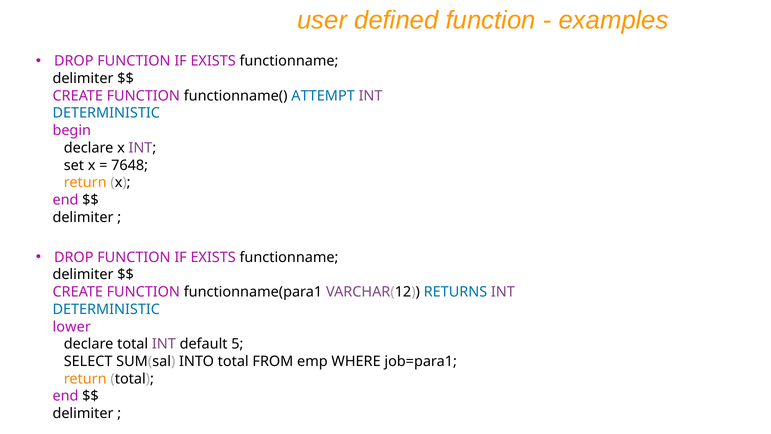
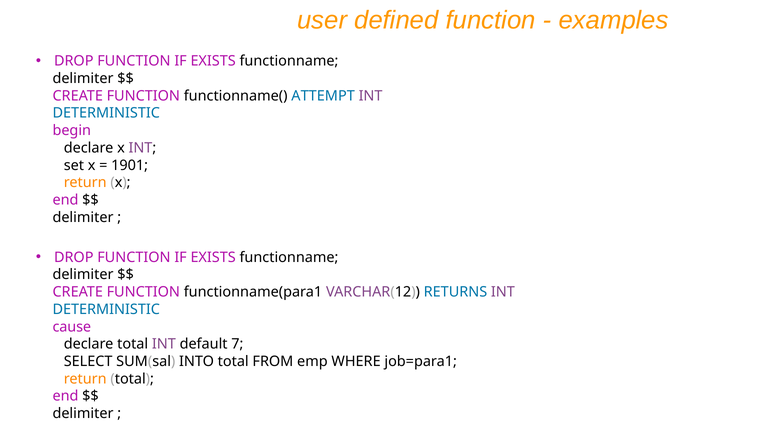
7648: 7648 -> 1901
lower: lower -> cause
5: 5 -> 7
